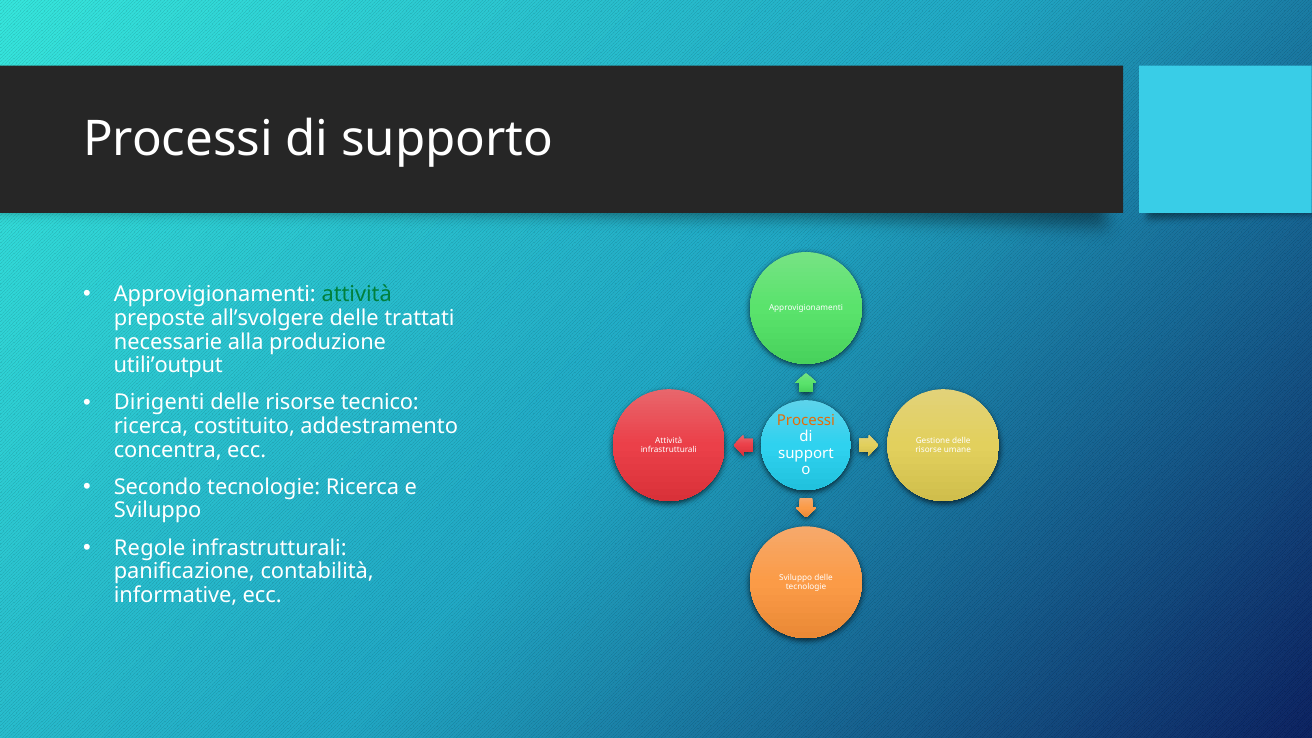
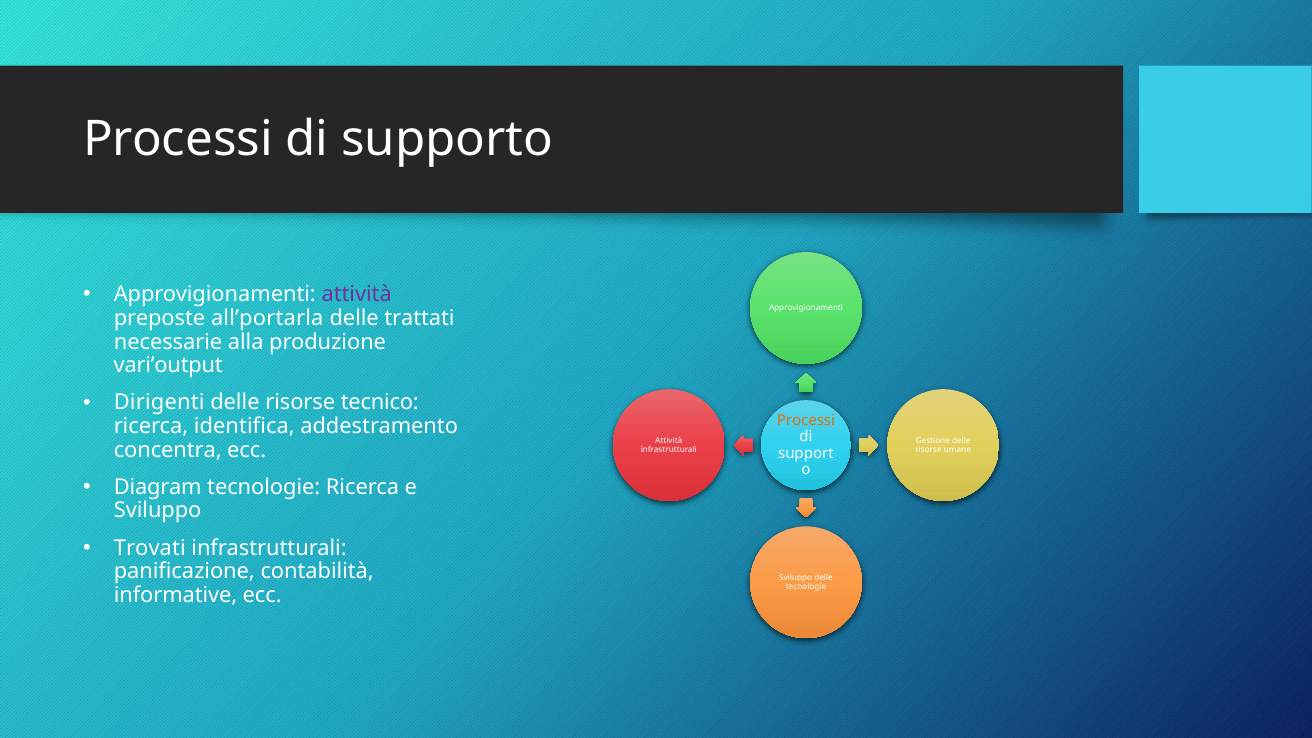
attività at (357, 295) colour: green -> purple
all’svolgere: all’svolgere -> all’portarla
utili’output: utili’output -> vari’output
costituito: costituito -> identifica
Secondo: Secondo -> Diagram
Regole: Regole -> Trovati
